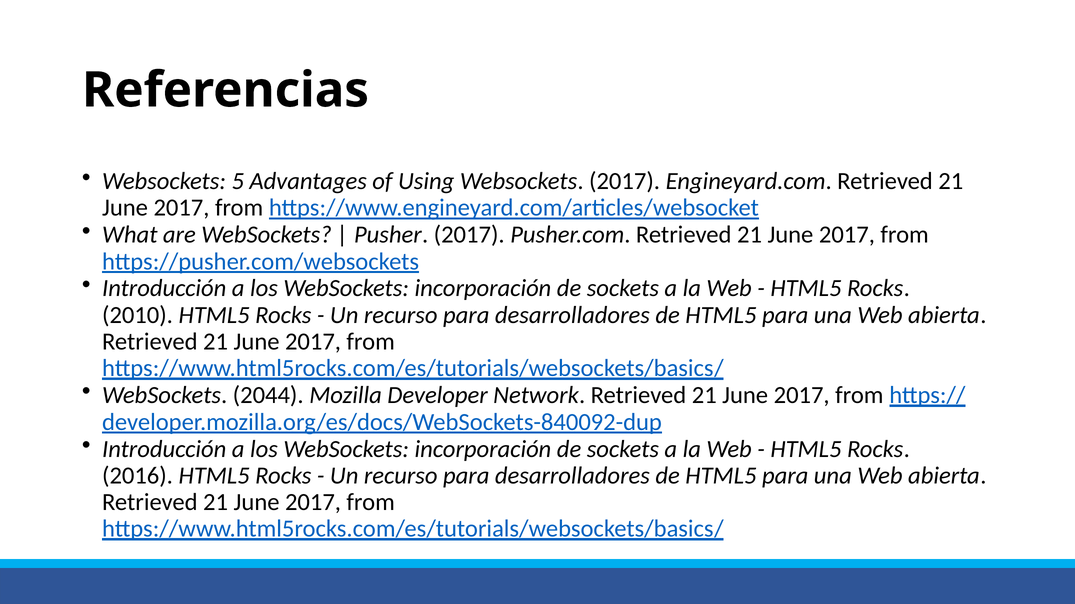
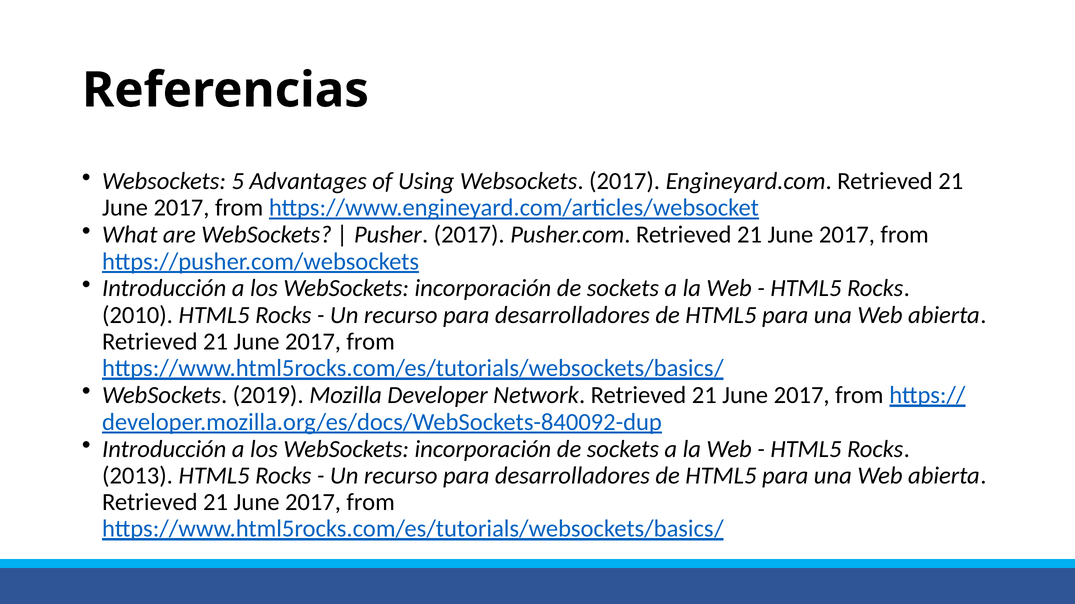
2044: 2044 -> 2019
2016: 2016 -> 2013
